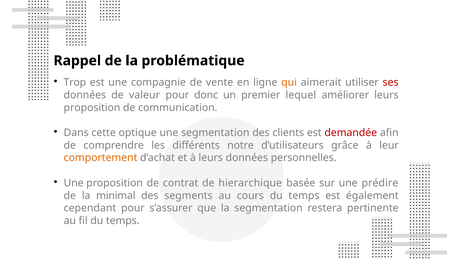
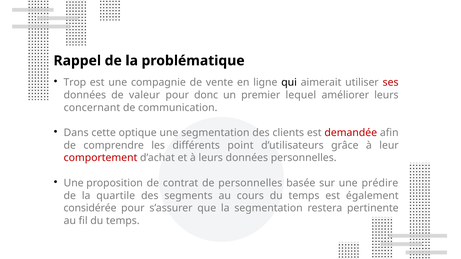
qui colour: orange -> black
proposition at (92, 108): proposition -> concernant
notre: notre -> point
comportement colour: orange -> red
de hierarchique: hierarchique -> personnelles
minimal: minimal -> quartile
cependant: cependant -> considérée
